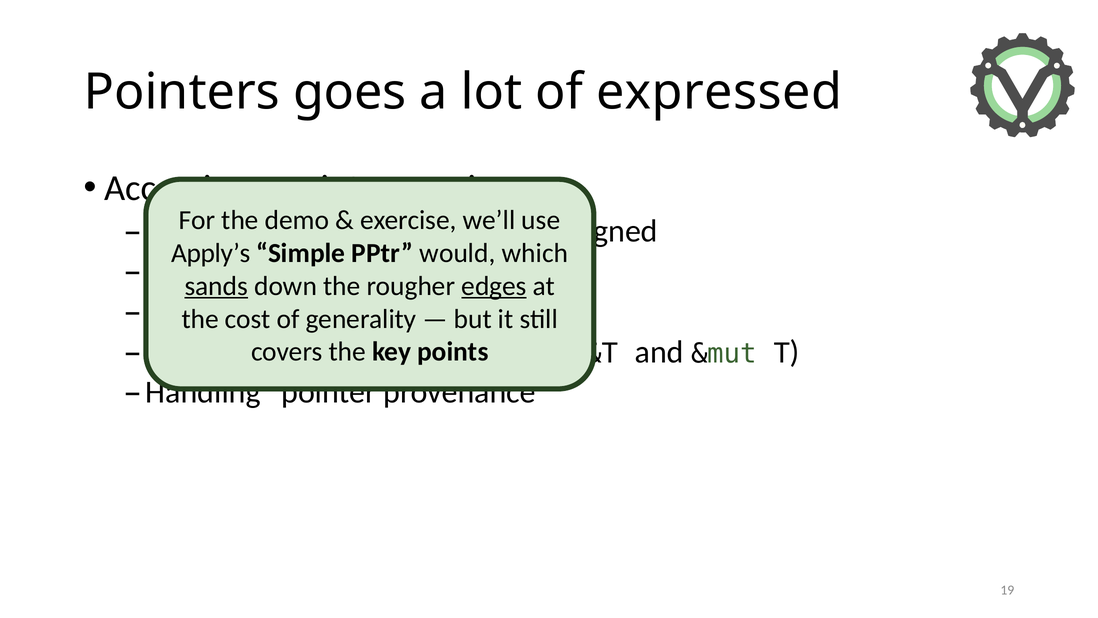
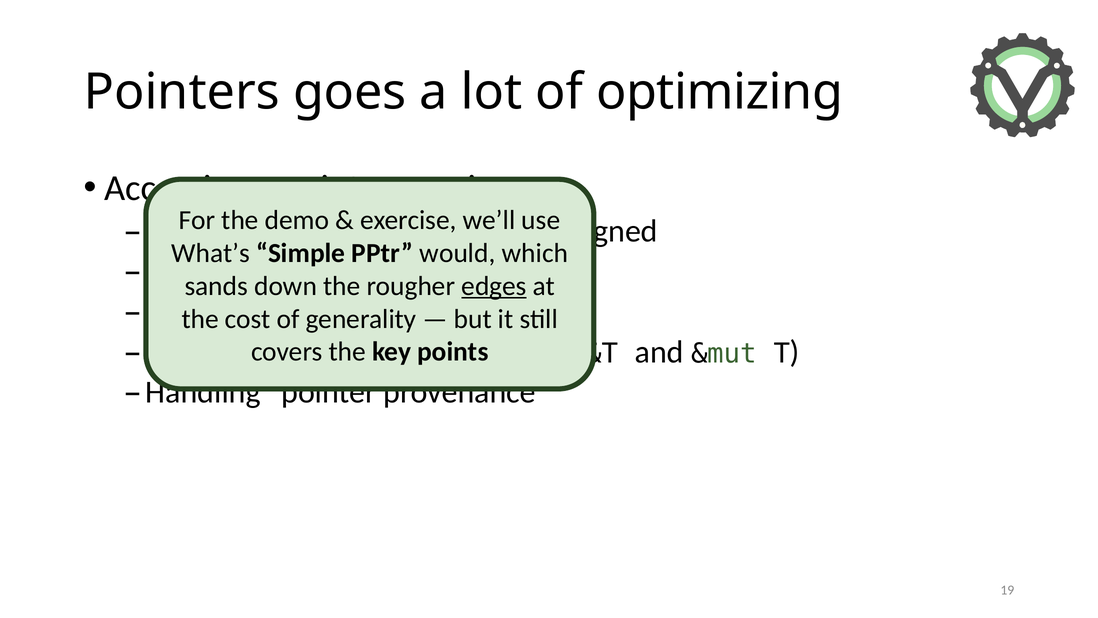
expressed: expressed -> optimizing
Apply’s: Apply’s -> What’s
sands underline: present -> none
